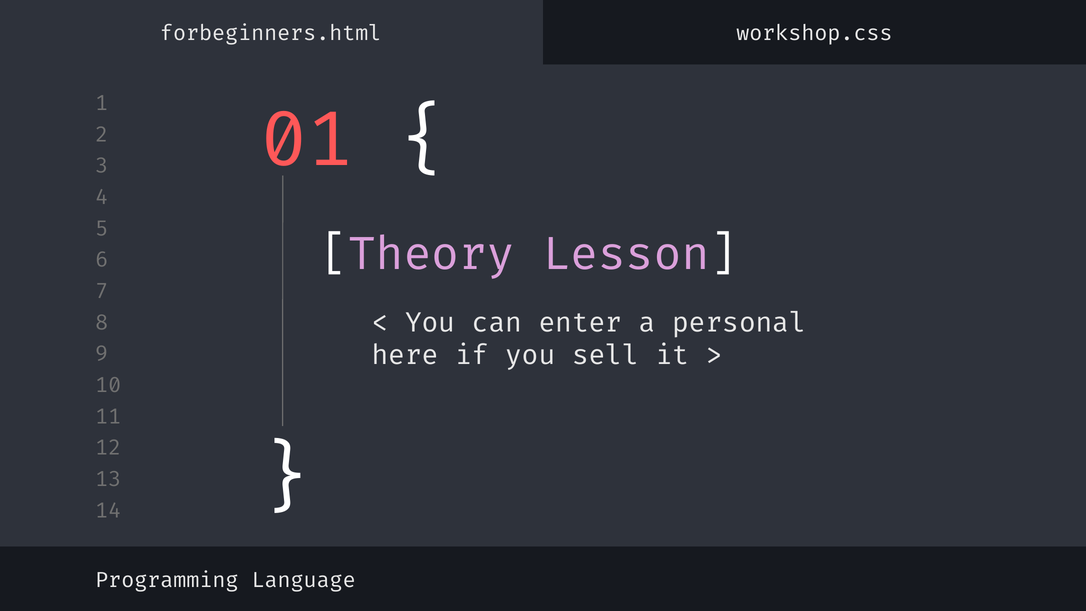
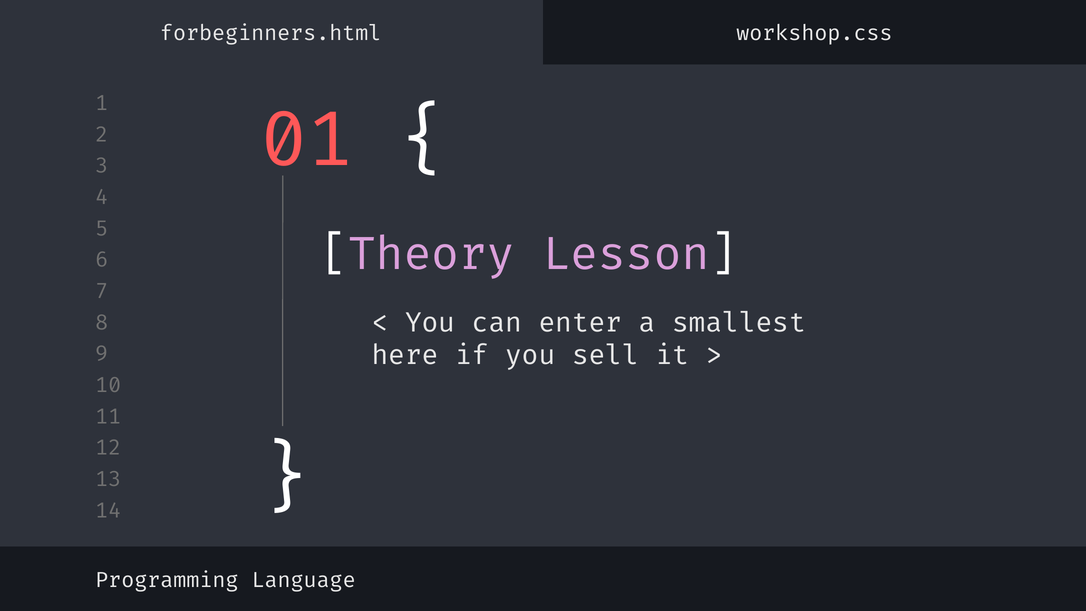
personal: personal -> smallest
